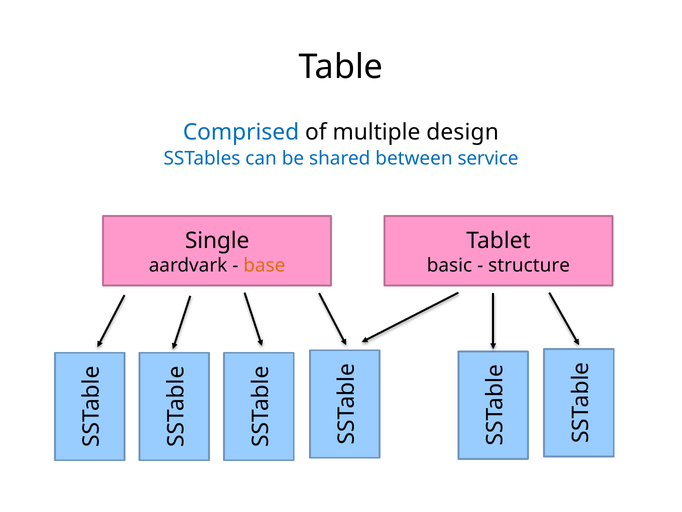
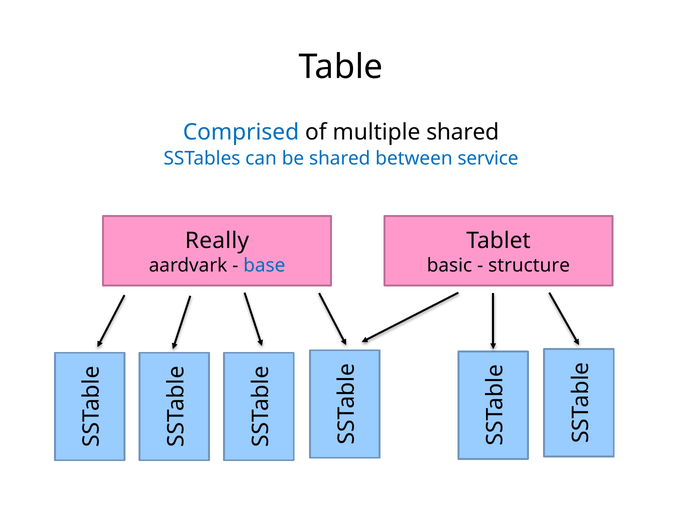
multiple design: design -> shared
Single: Single -> Really
base colour: orange -> blue
